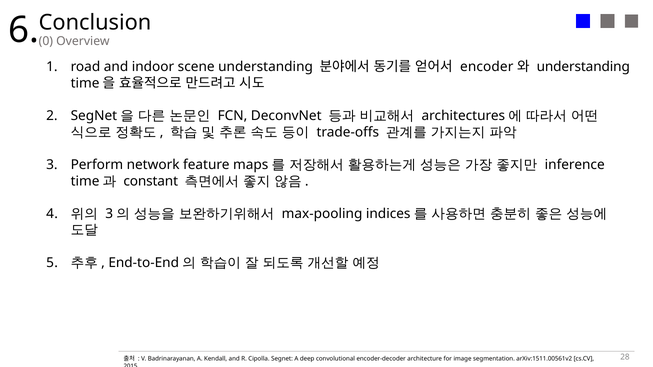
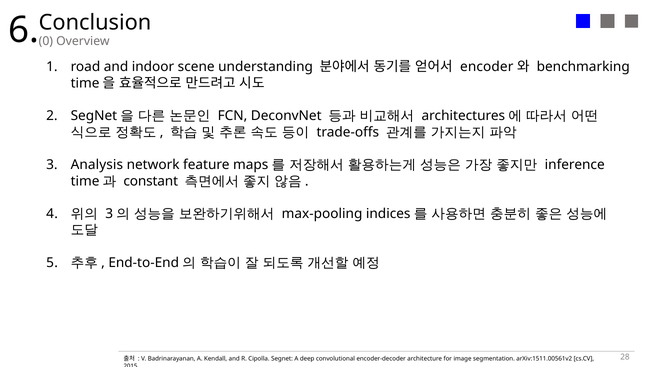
understanding at (583, 67): understanding -> benchmarking
Perform: Perform -> Analysis
